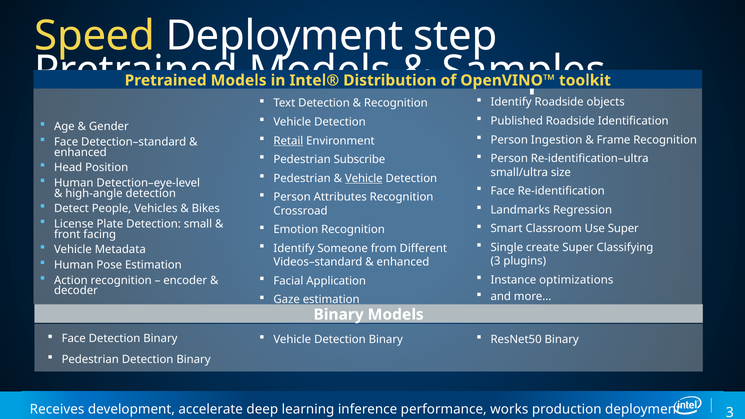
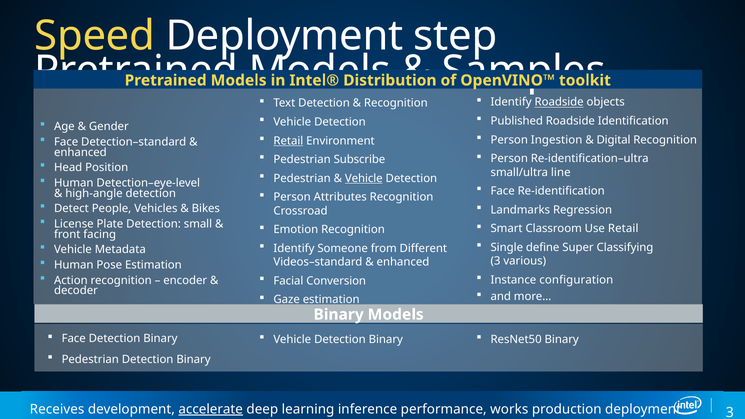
Roadside at (559, 102) underline: none -> present
Frame: Frame -> Digital
size: size -> line
Use Super: Super -> Retail
create: create -> define
plugins: plugins -> various
optimizations: optimizations -> configuration
Application: Application -> Conversion
accelerate underline: none -> present
